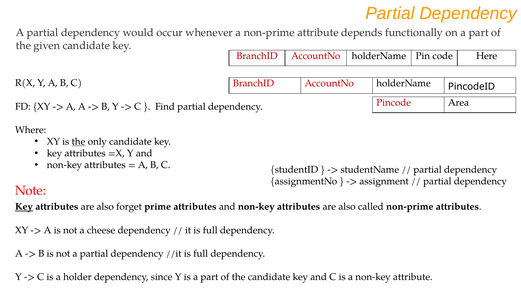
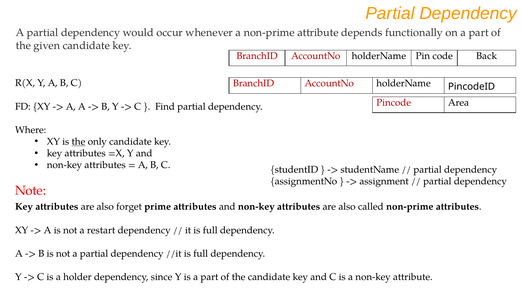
Here: Here -> Back
Key at (24, 207) underline: present -> none
cheese: cheese -> restart
